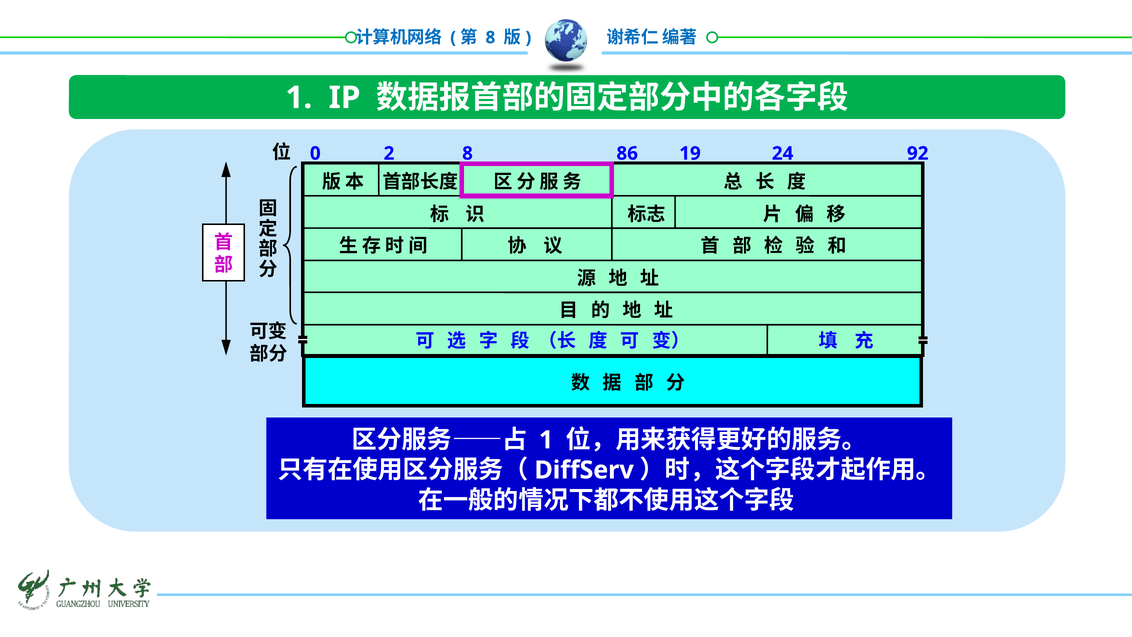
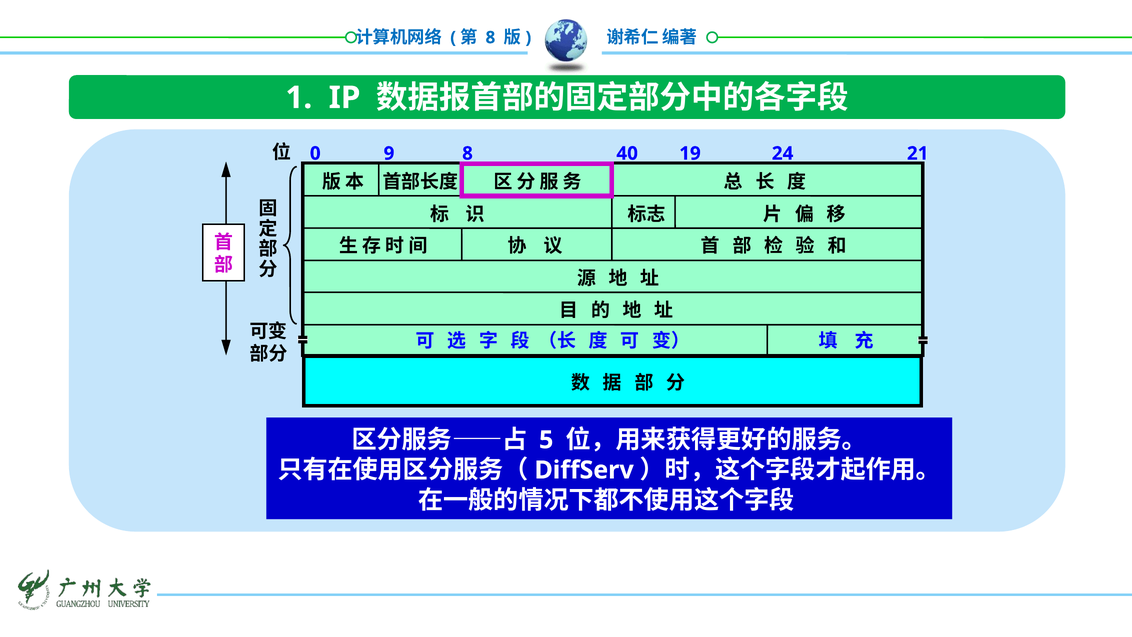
2: 2 -> 9
86: 86 -> 40
92: 92 -> 21
1 at (546, 440): 1 -> 5
